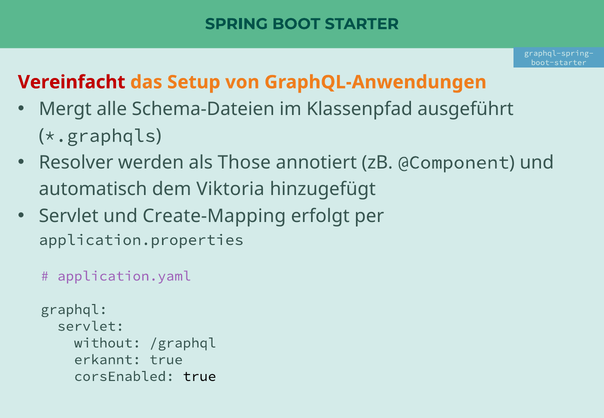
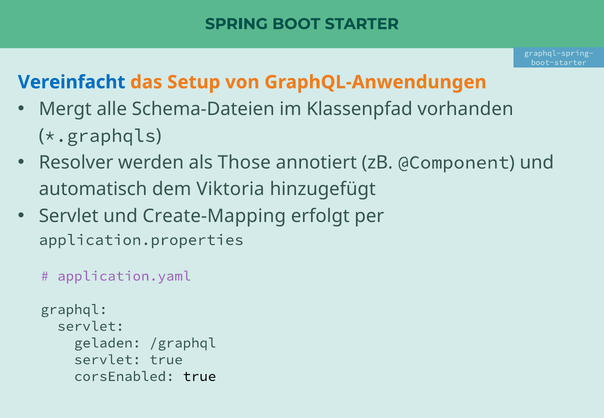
Vereinfacht colour: red -> blue
ausgeführt: ausgeführt -> vorhanden
without: without -> geladen
erkannt at (108, 360): erkannt -> servlet
